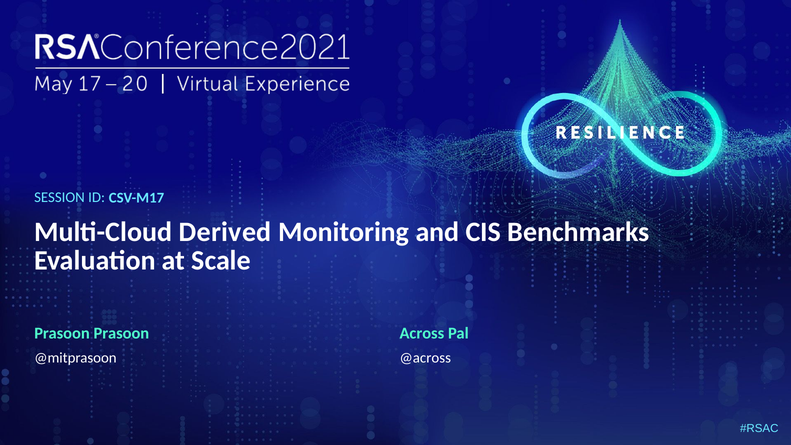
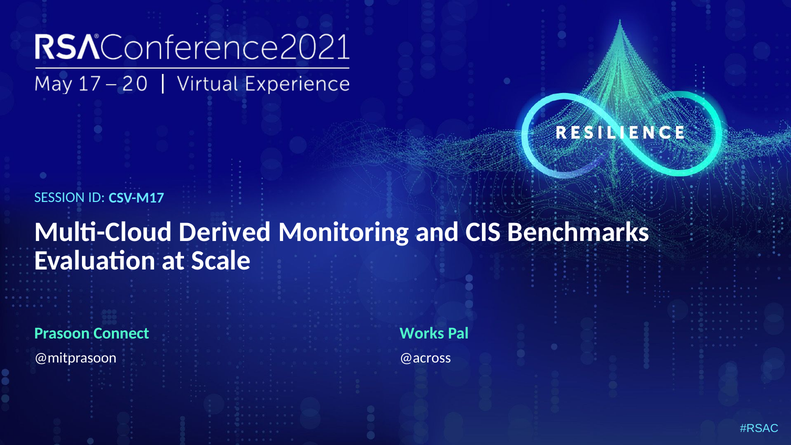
Prasoon Prasoon: Prasoon -> Connect
Across: Across -> Works
